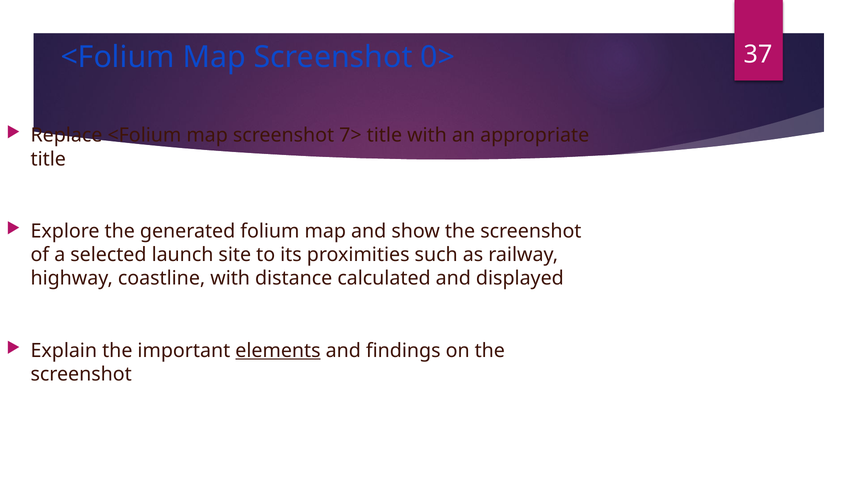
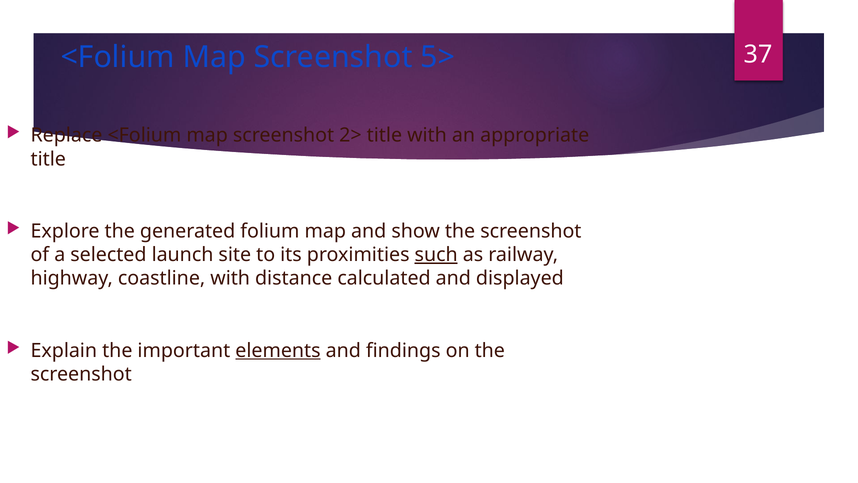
0>: 0> -> 5>
7>: 7> -> 2>
such underline: none -> present
